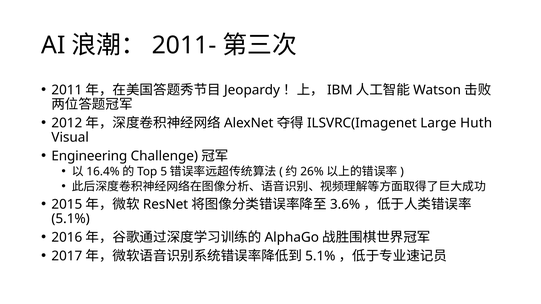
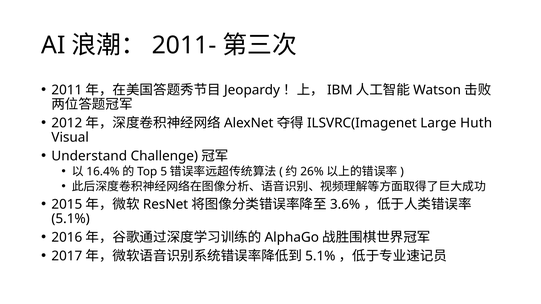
Engineering: Engineering -> Understand
